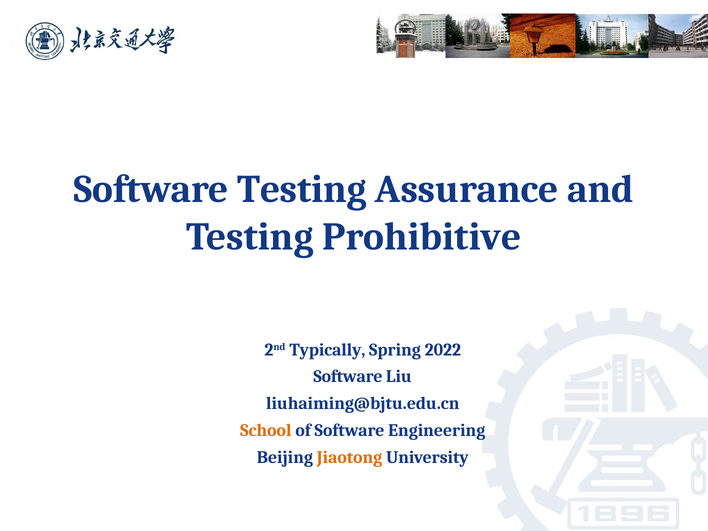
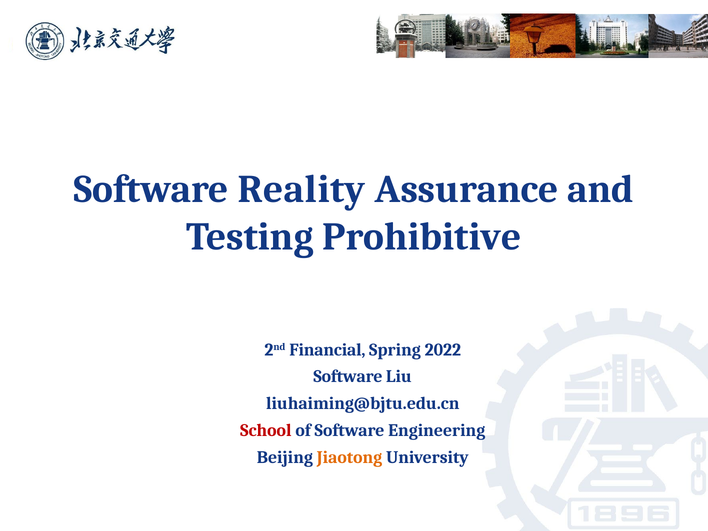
Software Testing: Testing -> Reality
Typically: Typically -> Financial
School colour: orange -> red
